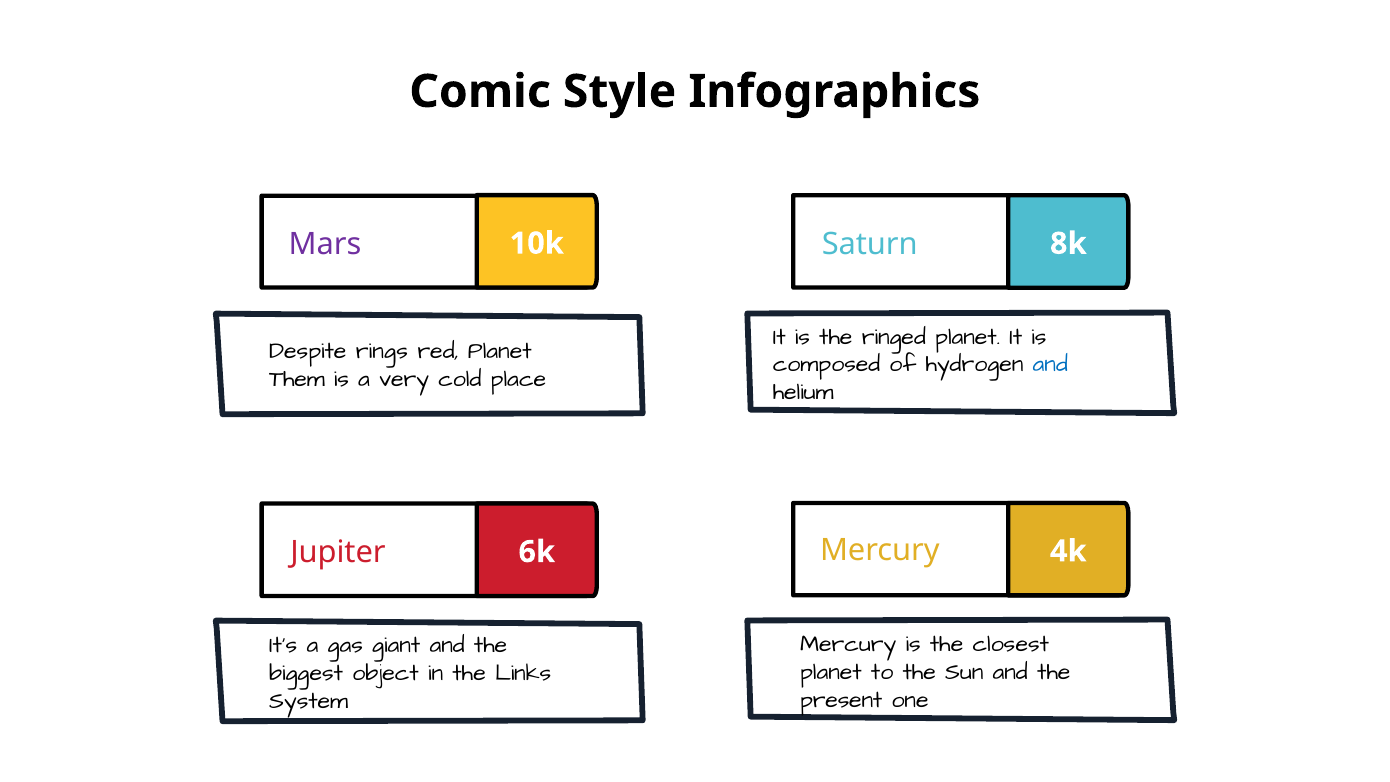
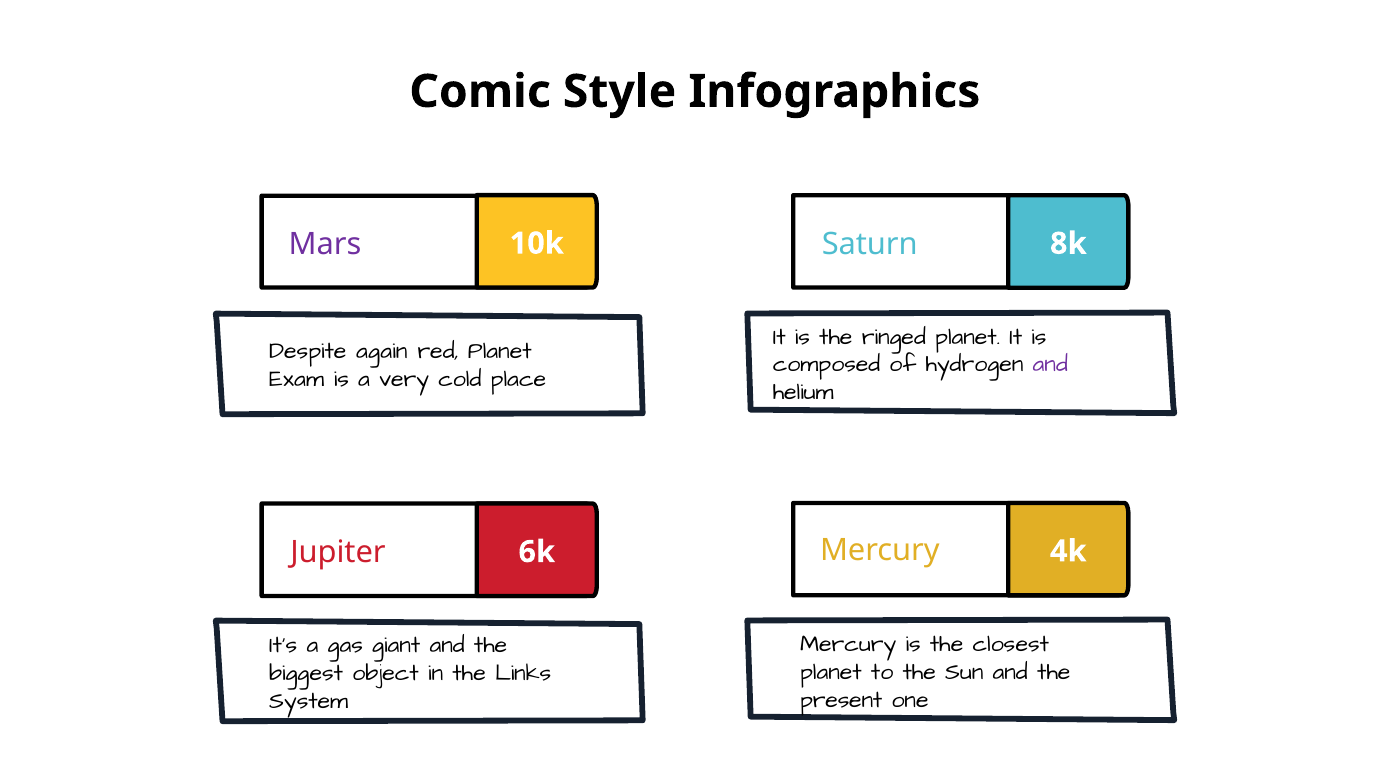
rings: rings -> again
and at (1050, 364) colour: blue -> purple
Them: Them -> Exam
